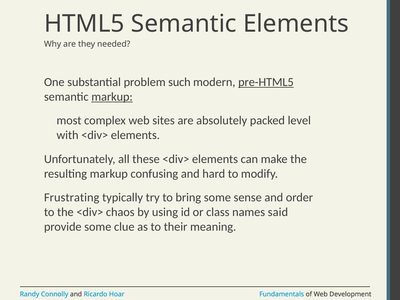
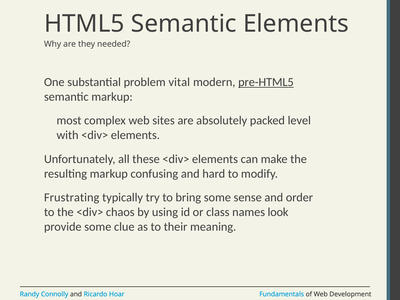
such: such -> vital
markup at (112, 97) underline: present -> none
said: said -> look
